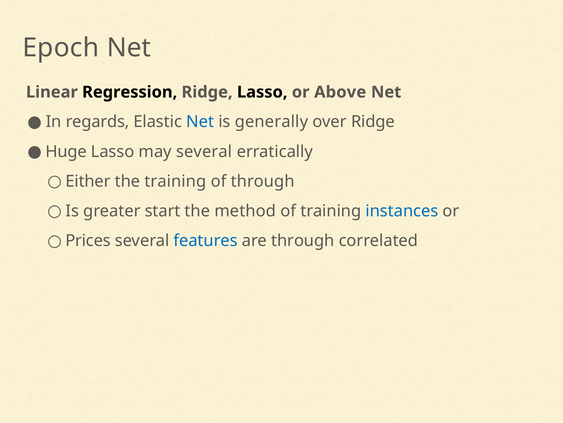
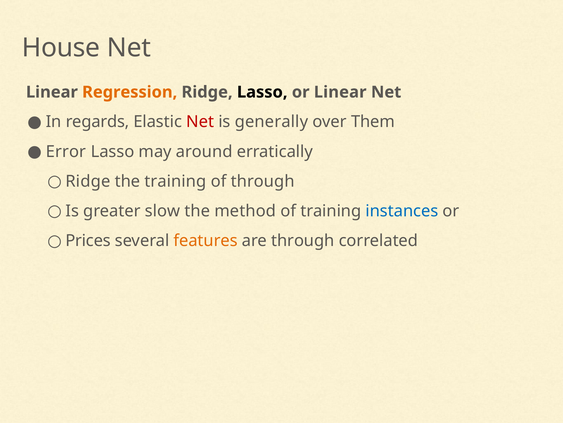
Epoch: Epoch -> House
Regression colour: black -> orange
or Above: Above -> Linear
Net at (200, 122) colour: blue -> red
over Ridge: Ridge -> Them
Huge: Huge -> Error
may several: several -> around
Either at (88, 181): Either -> Ridge
start: start -> slow
features colour: blue -> orange
